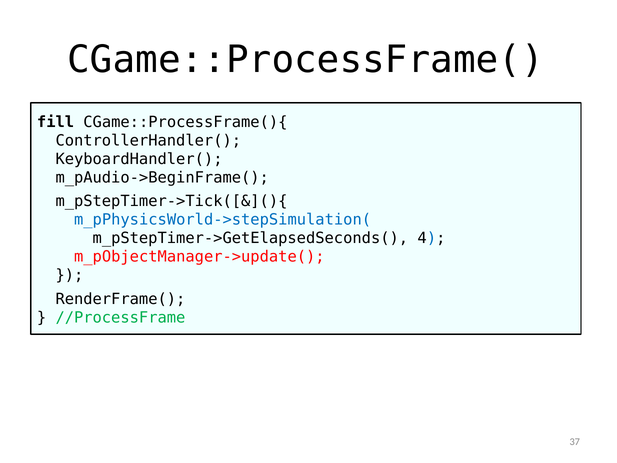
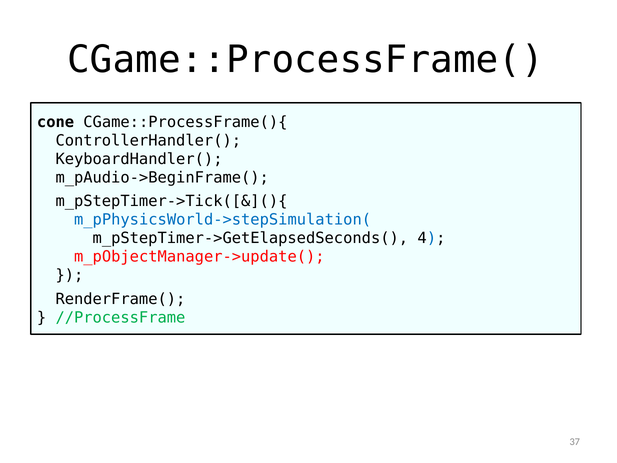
fill: fill -> cone
